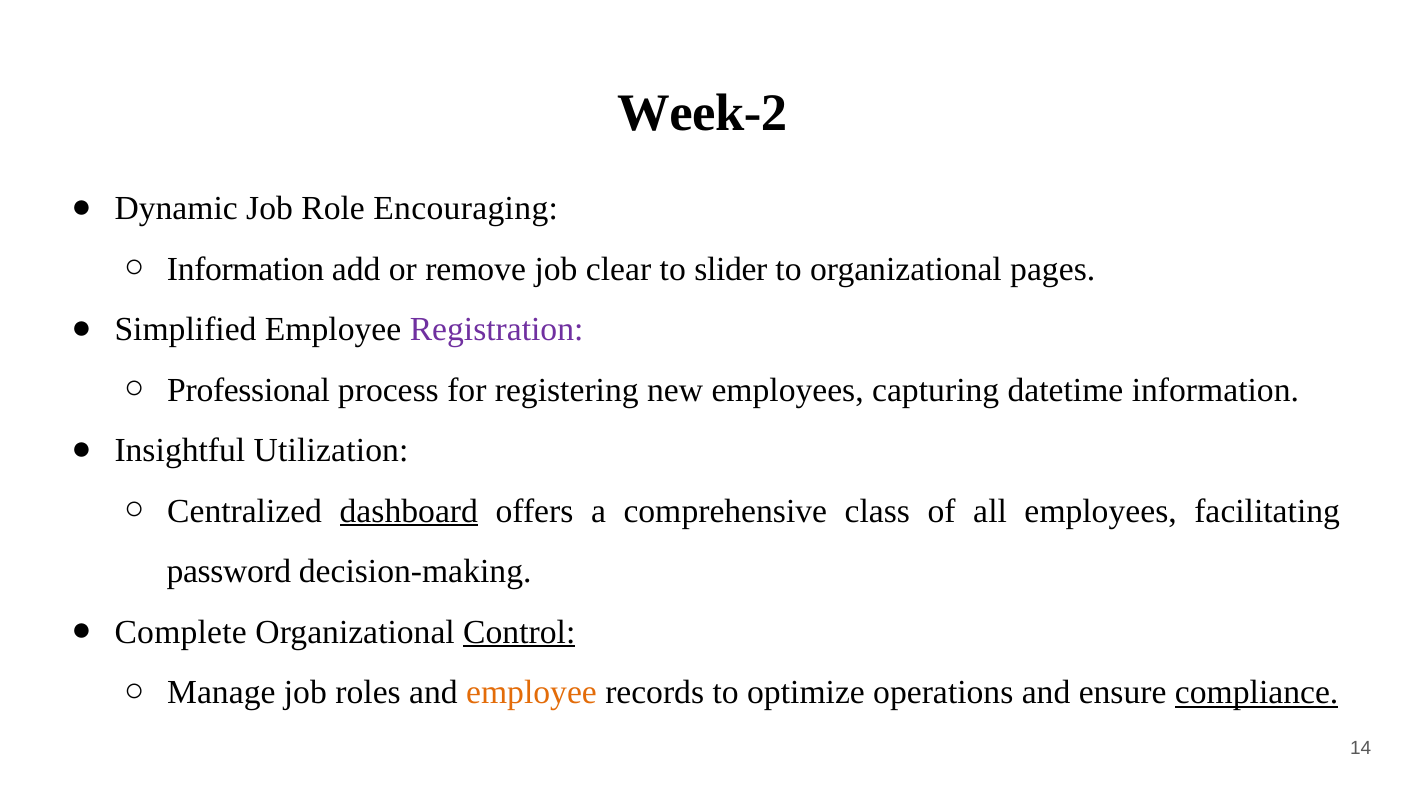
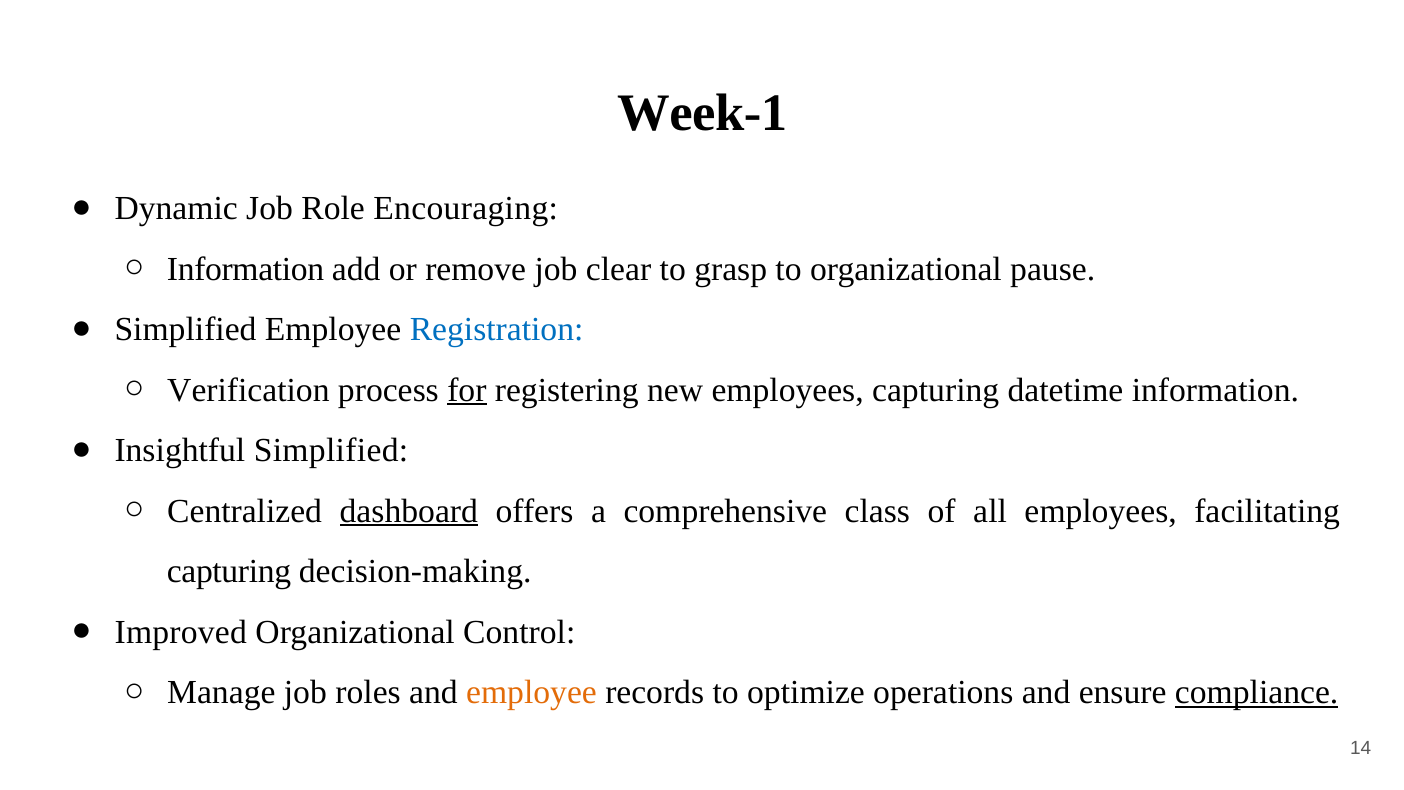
Week-2: Week-2 -> Week-1
slider: slider -> grasp
pages: pages -> pause
Registration colour: purple -> blue
Professional: Professional -> Verification
for underline: none -> present
Insightful Utilization: Utilization -> Simplified
password at (229, 571): password -> capturing
Complete: Complete -> Improved
Control underline: present -> none
